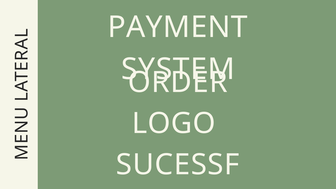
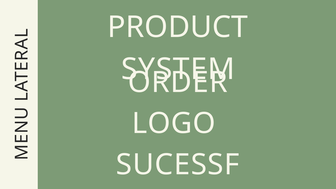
PAYMENT: PAYMENT -> PRODUCT
